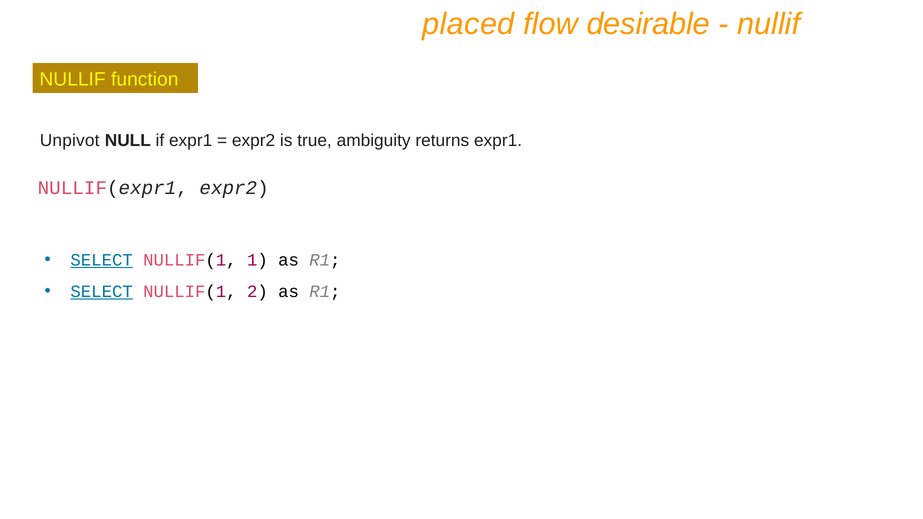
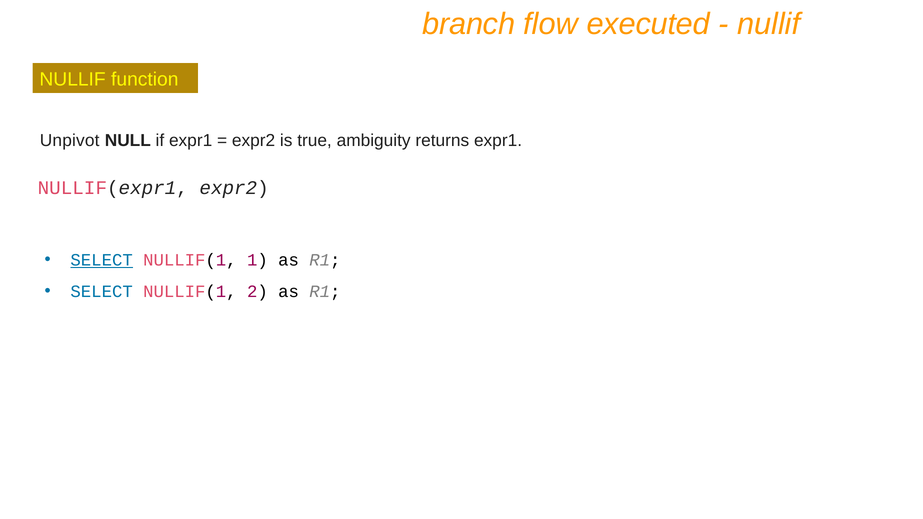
placed: placed -> branch
desirable: desirable -> executed
SELECT at (102, 291) underline: present -> none
